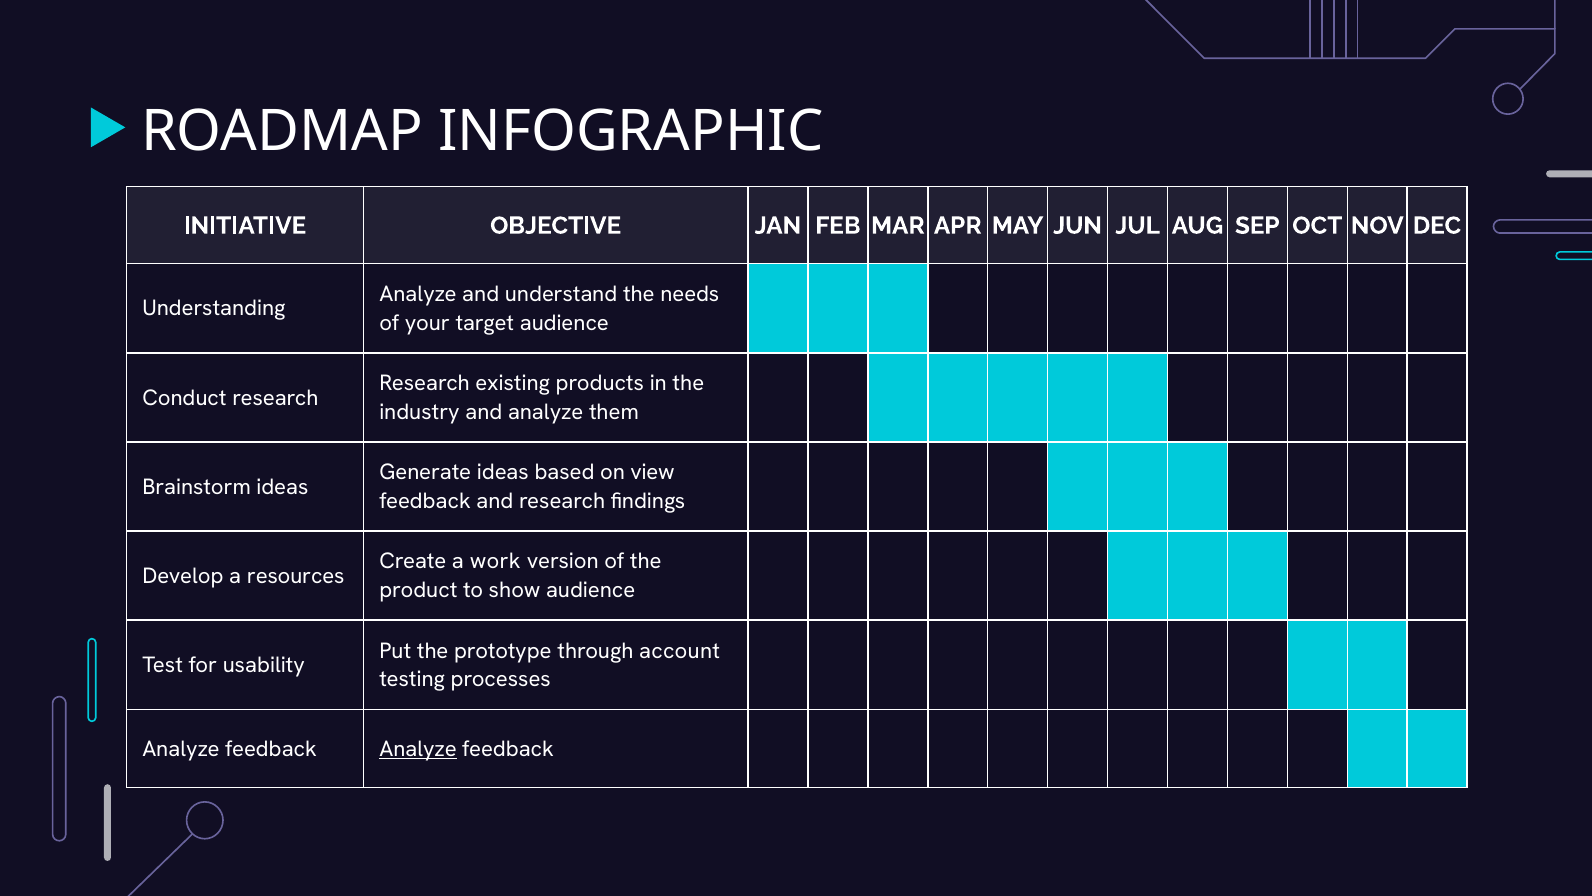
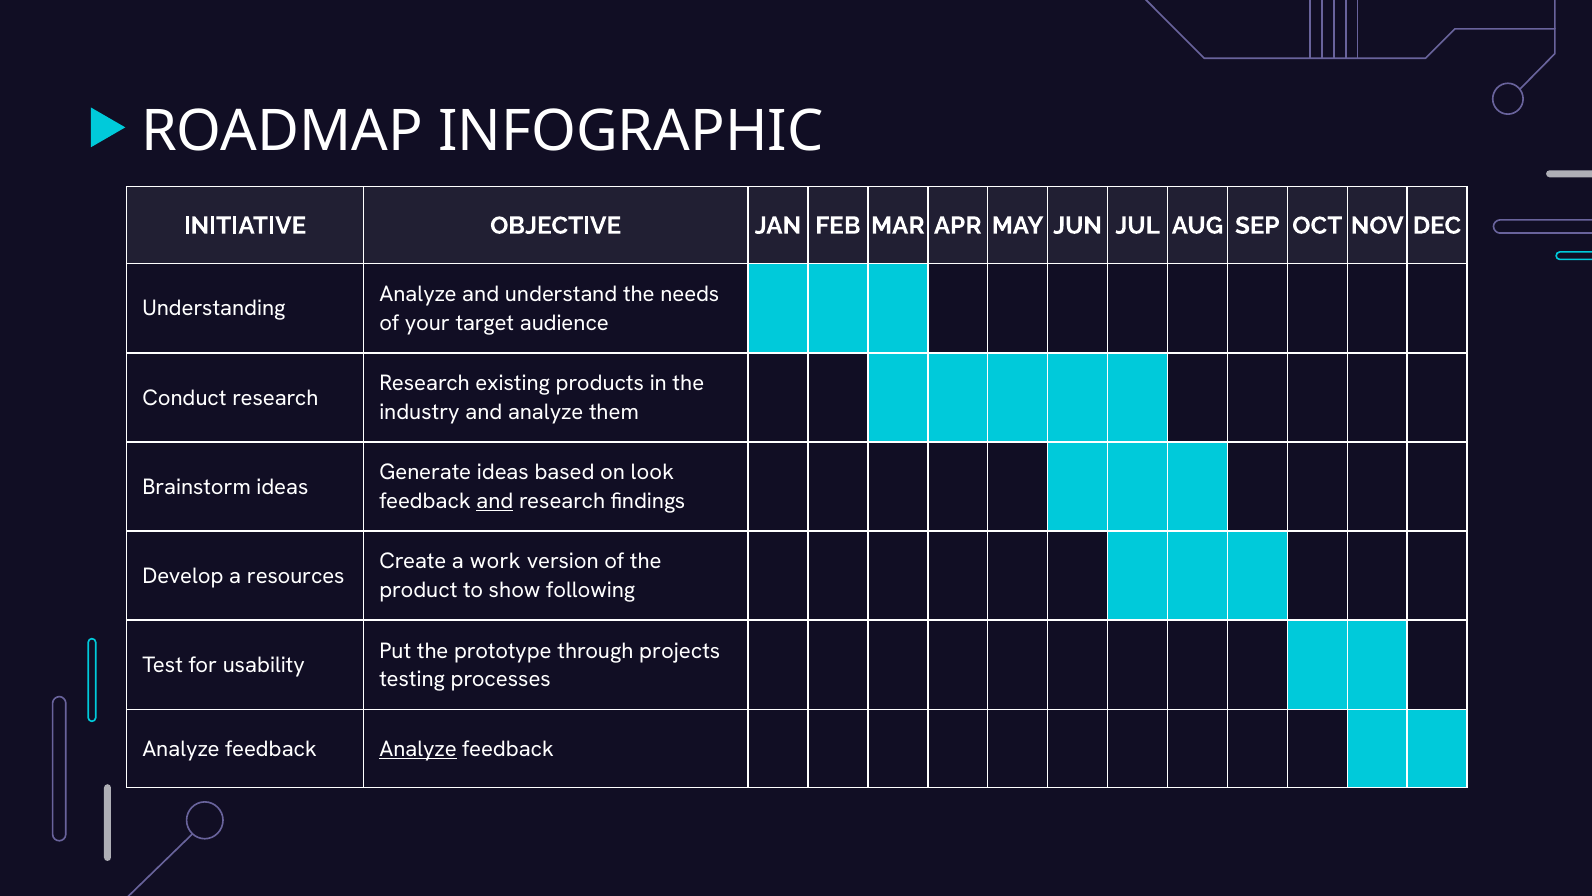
view: view -> look
and at (495, 501) underline: none -> present
show audience: audience -> following
account: account -> projects
